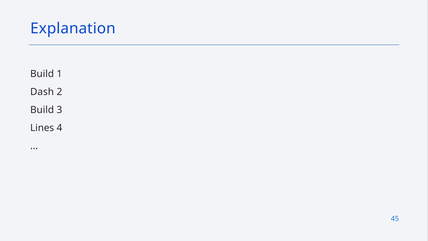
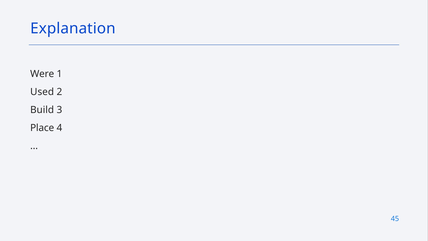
Build at (42, 74): Build -> Were
Dash: Dash -> Used
Lines: Lines -> Place
